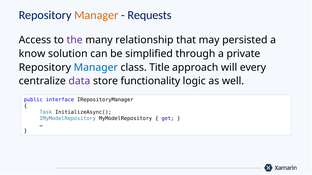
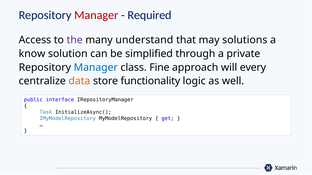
Manager at (96, 15) colour: orange -> red
Requests: Requests -> Required
relationship: relationship -> understand
persisted: persisted -> solutions
Title: Title -> Fine
data colour: purple -> orange
